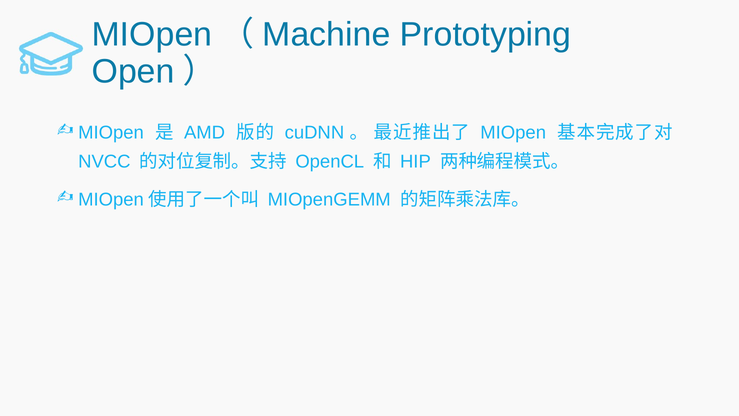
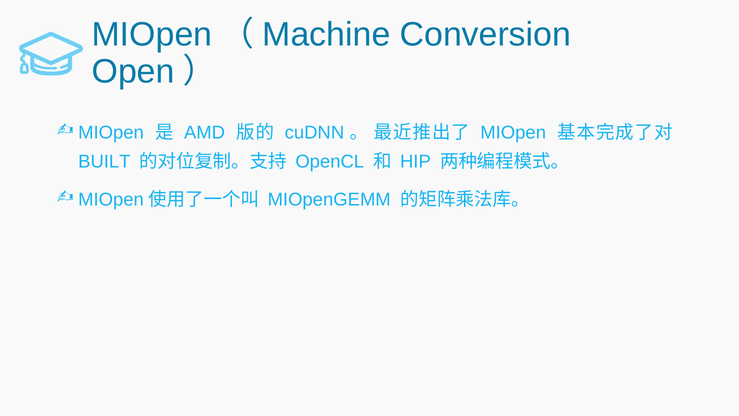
Prototyping: Prototyping -> Conversion
NVCC: NVCC -> BUILT
